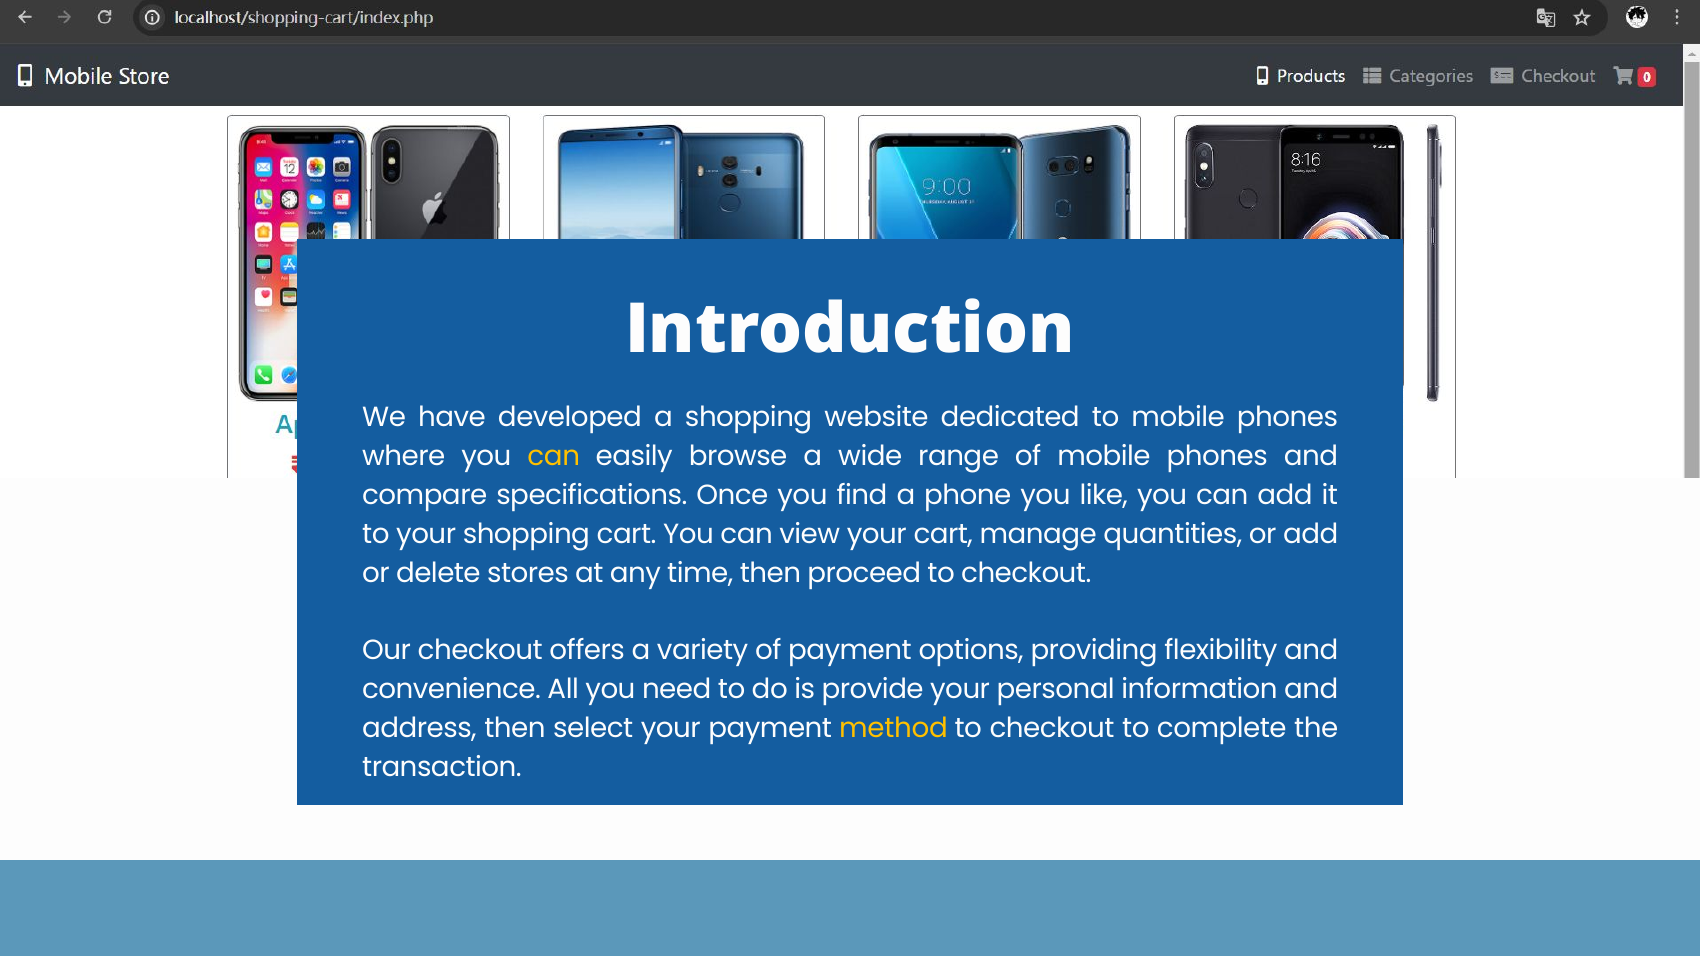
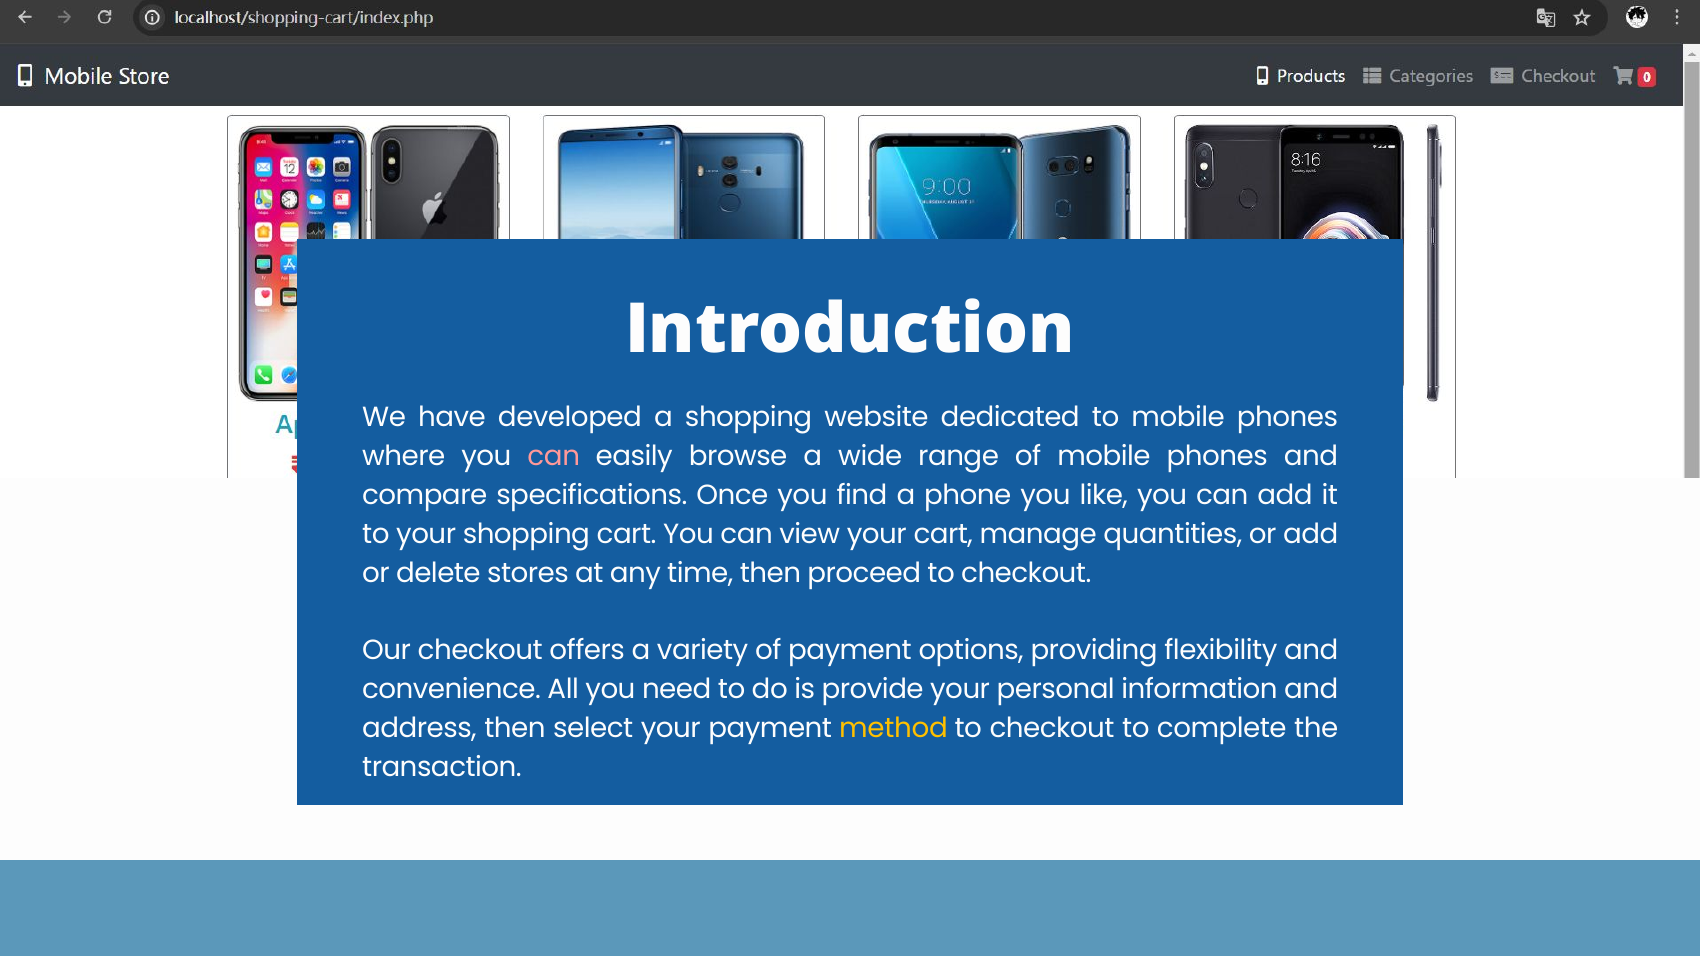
can at (554, 457) colour: yellow -> pink
